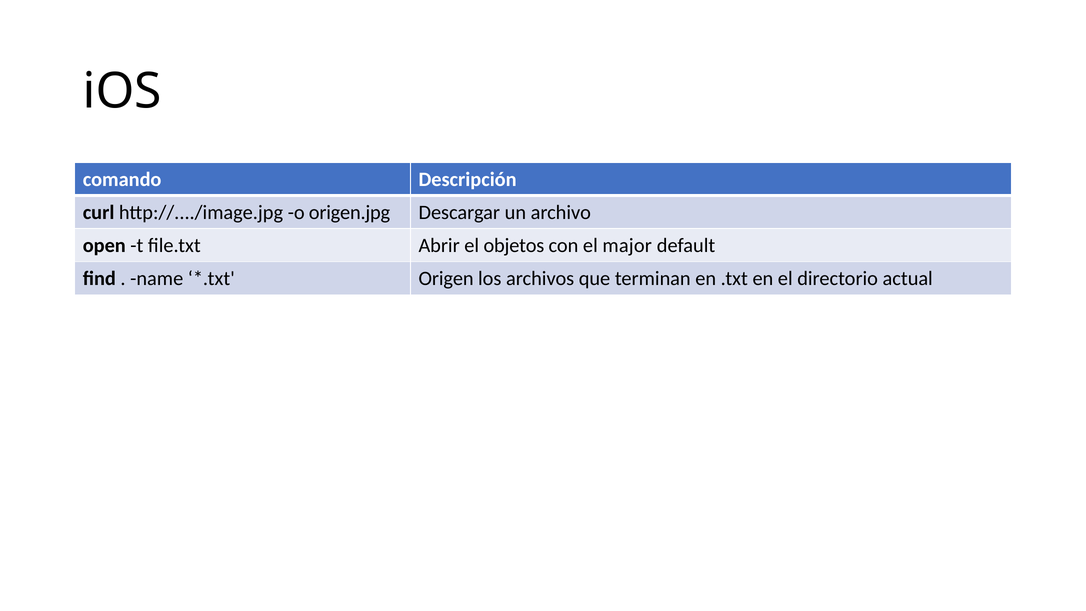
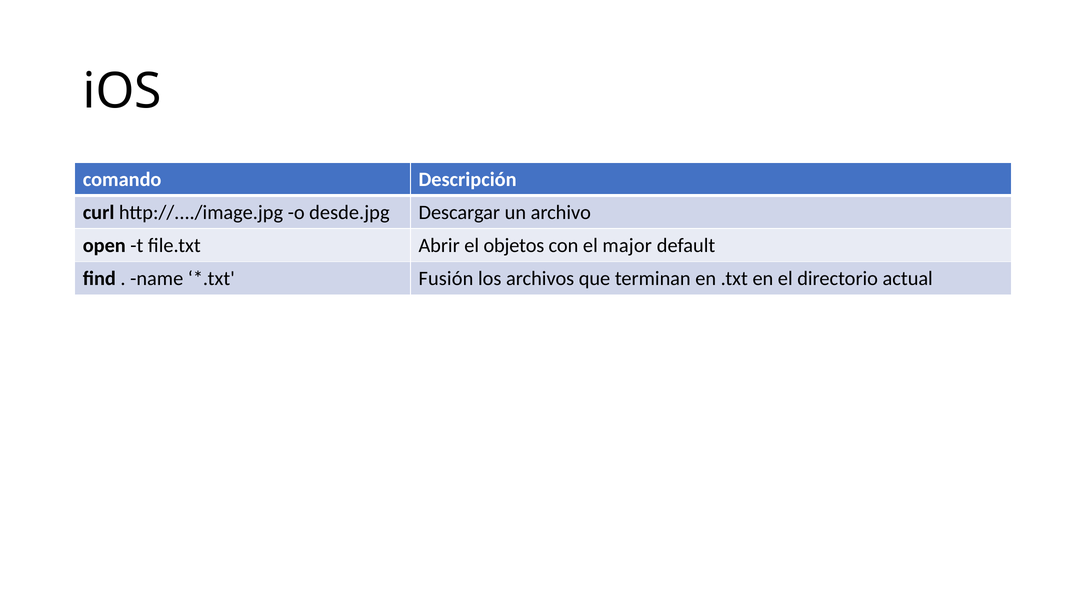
origen.jpg: origen.jpg -> desde.jpg
Origen: Origen -> Fusión
